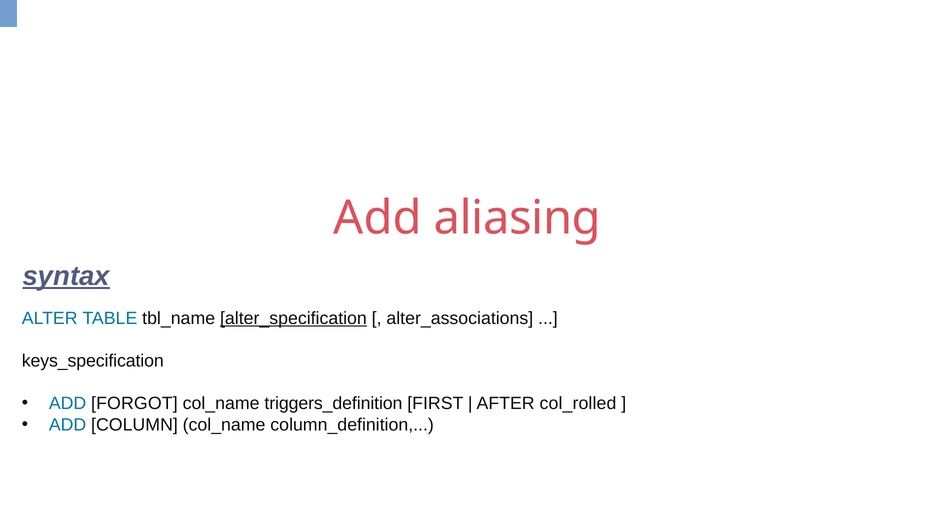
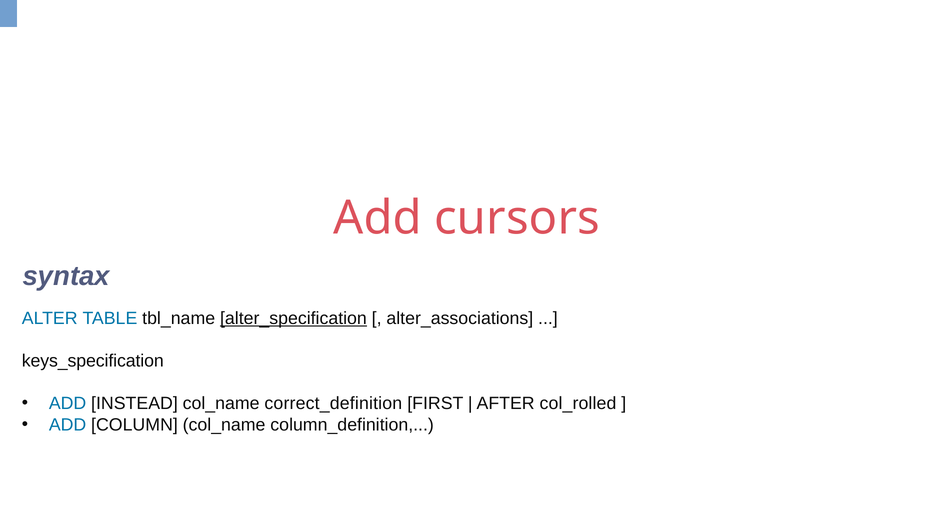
aliasing: aliasing -> cursors
syntax underline: present -> none
FORGOT: FORGOT -> INSTEAD
triggers_definition: triggers_definition -> correct_definition
